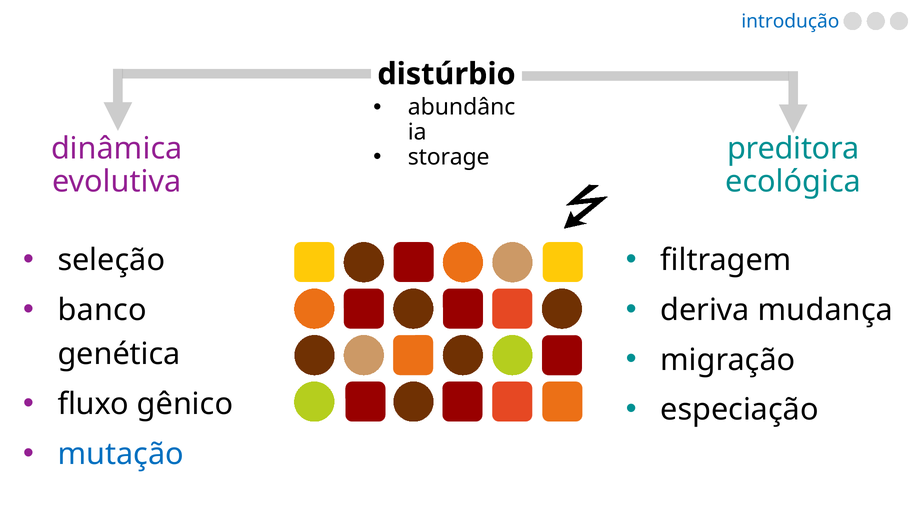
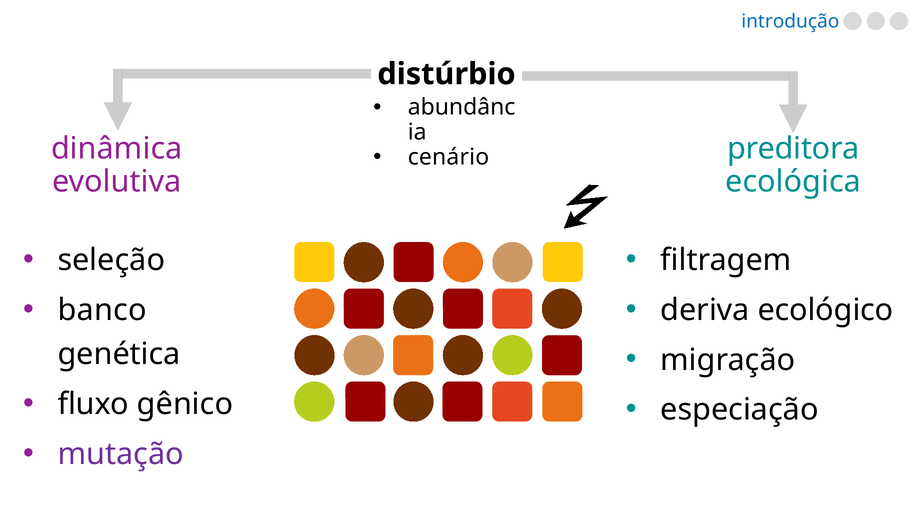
storage: storage -> cenário
mudança: mudança -> ecológico
mutação colour: blue -> purple
